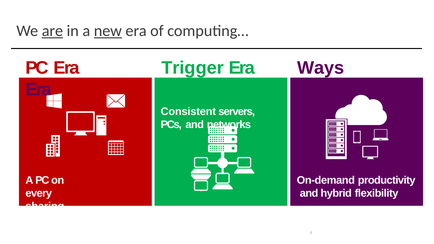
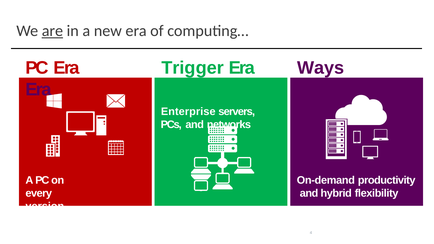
new underline: present -> none
Consistent: Consistent -> Enterprise
sharing: sharing -> version
